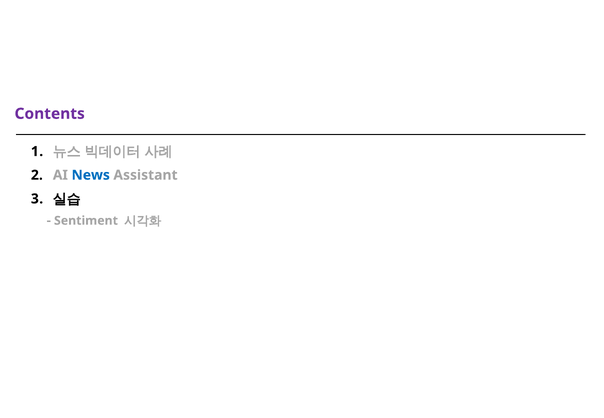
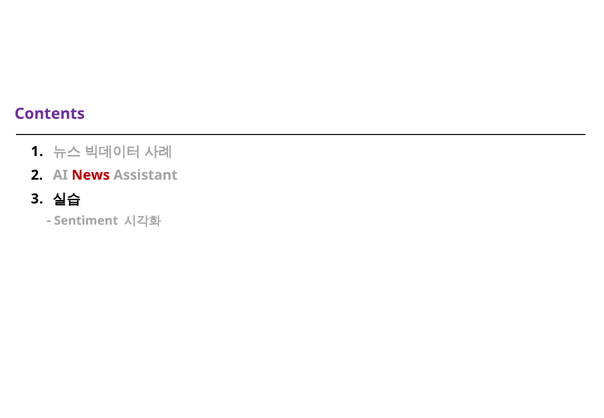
News colour: blue -> red
